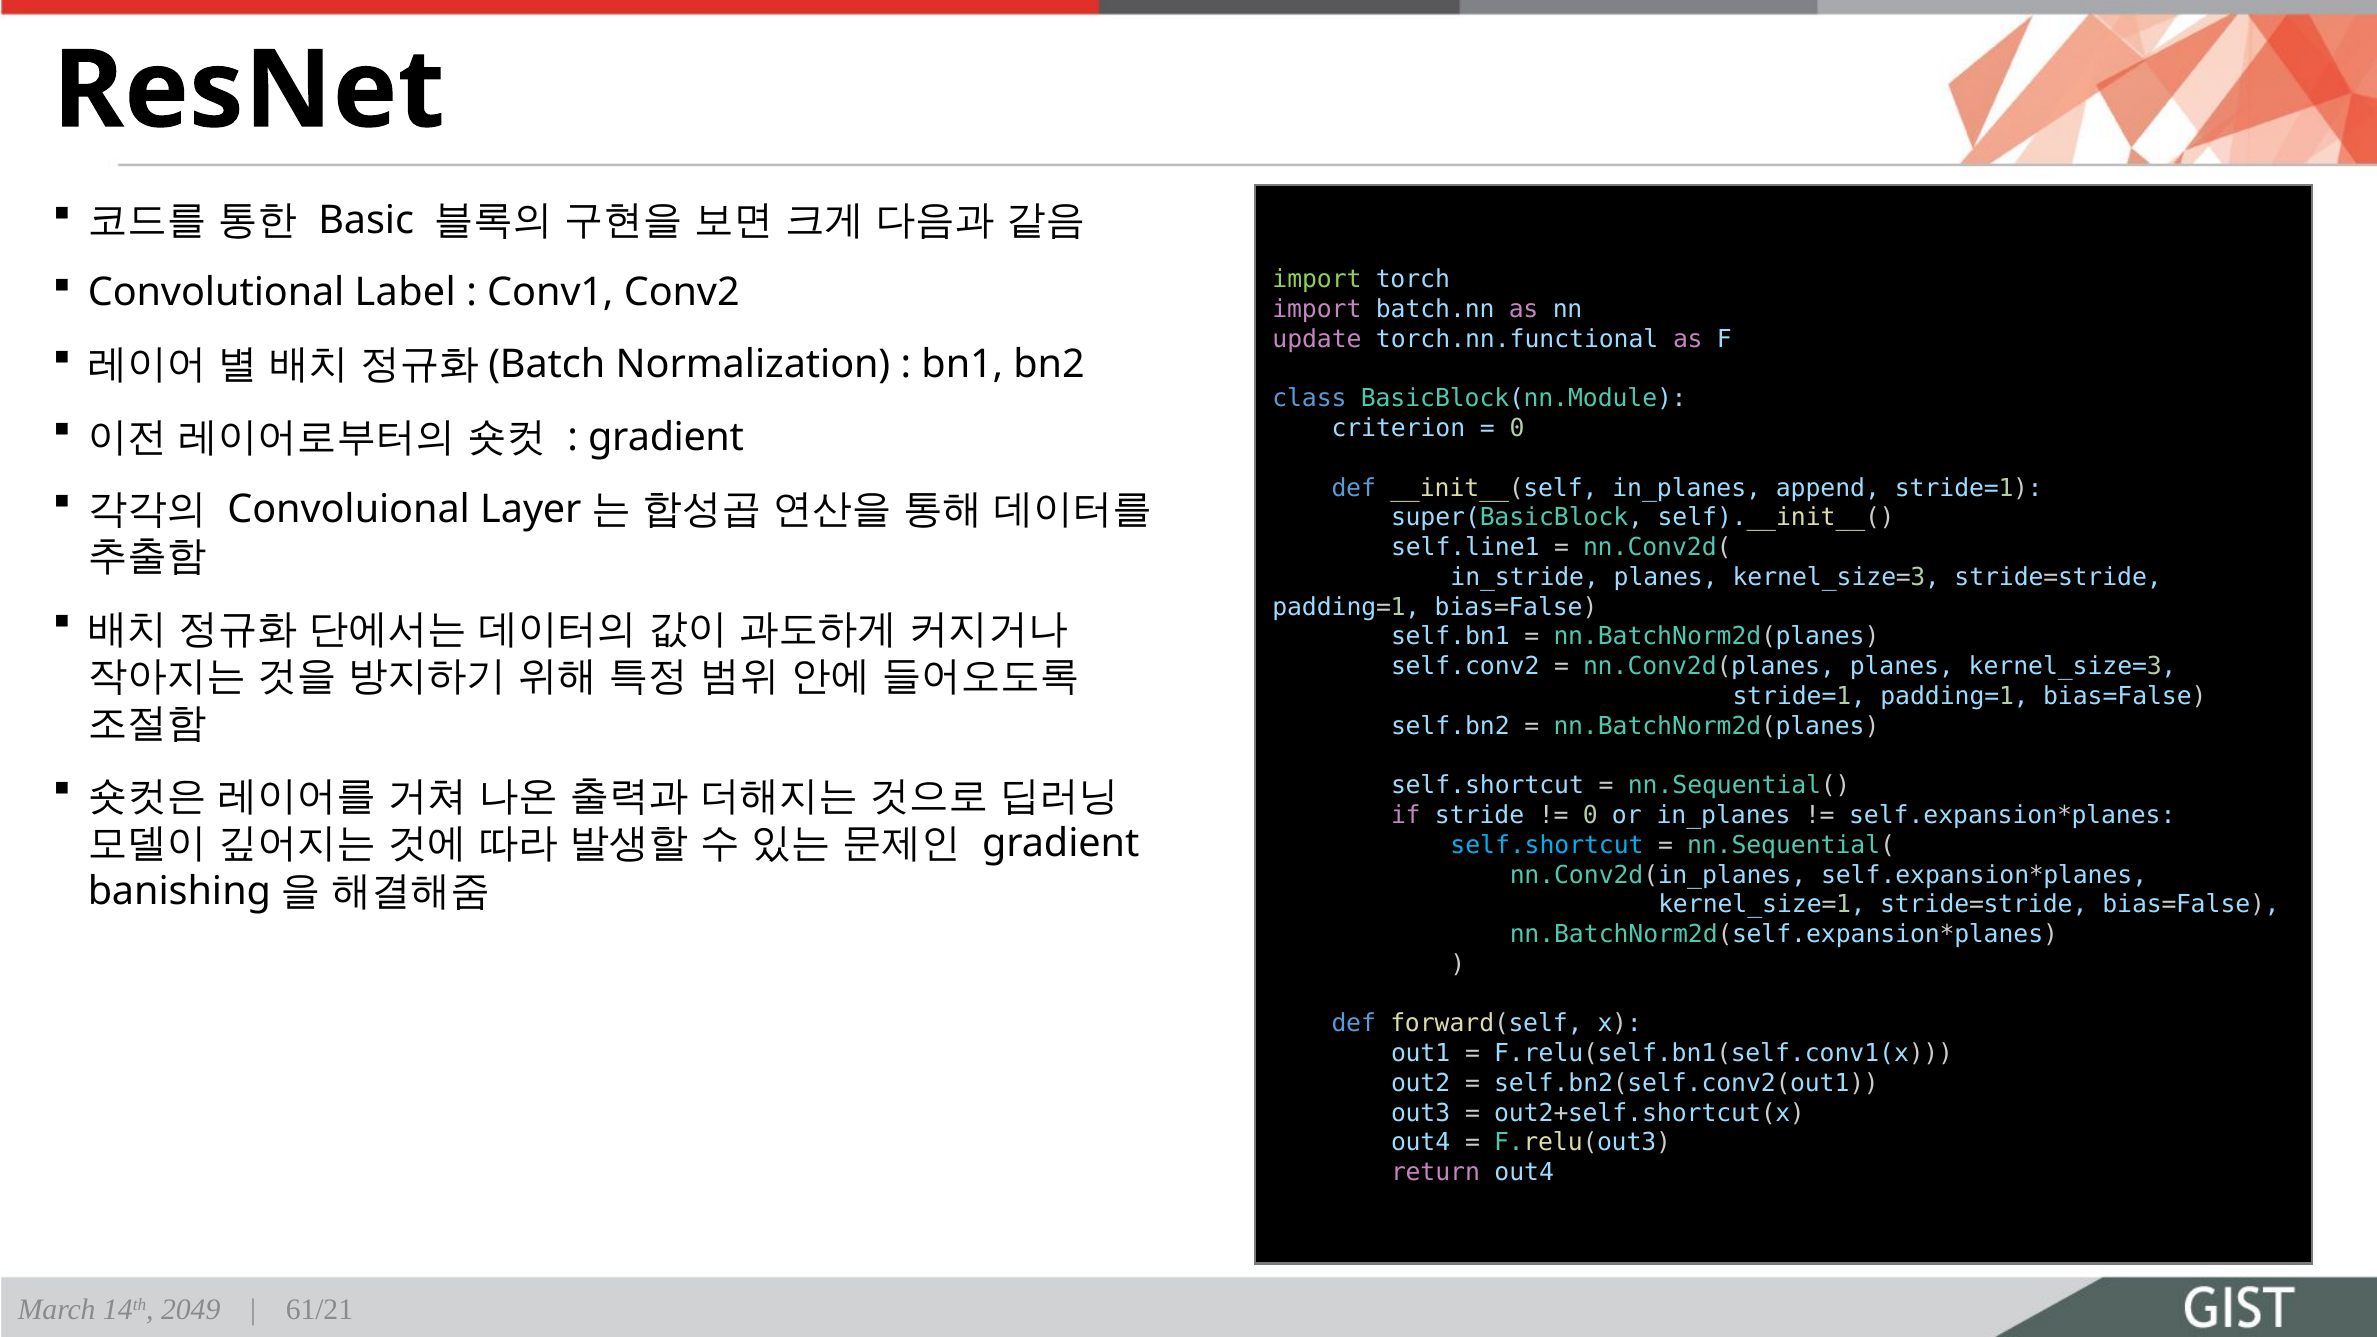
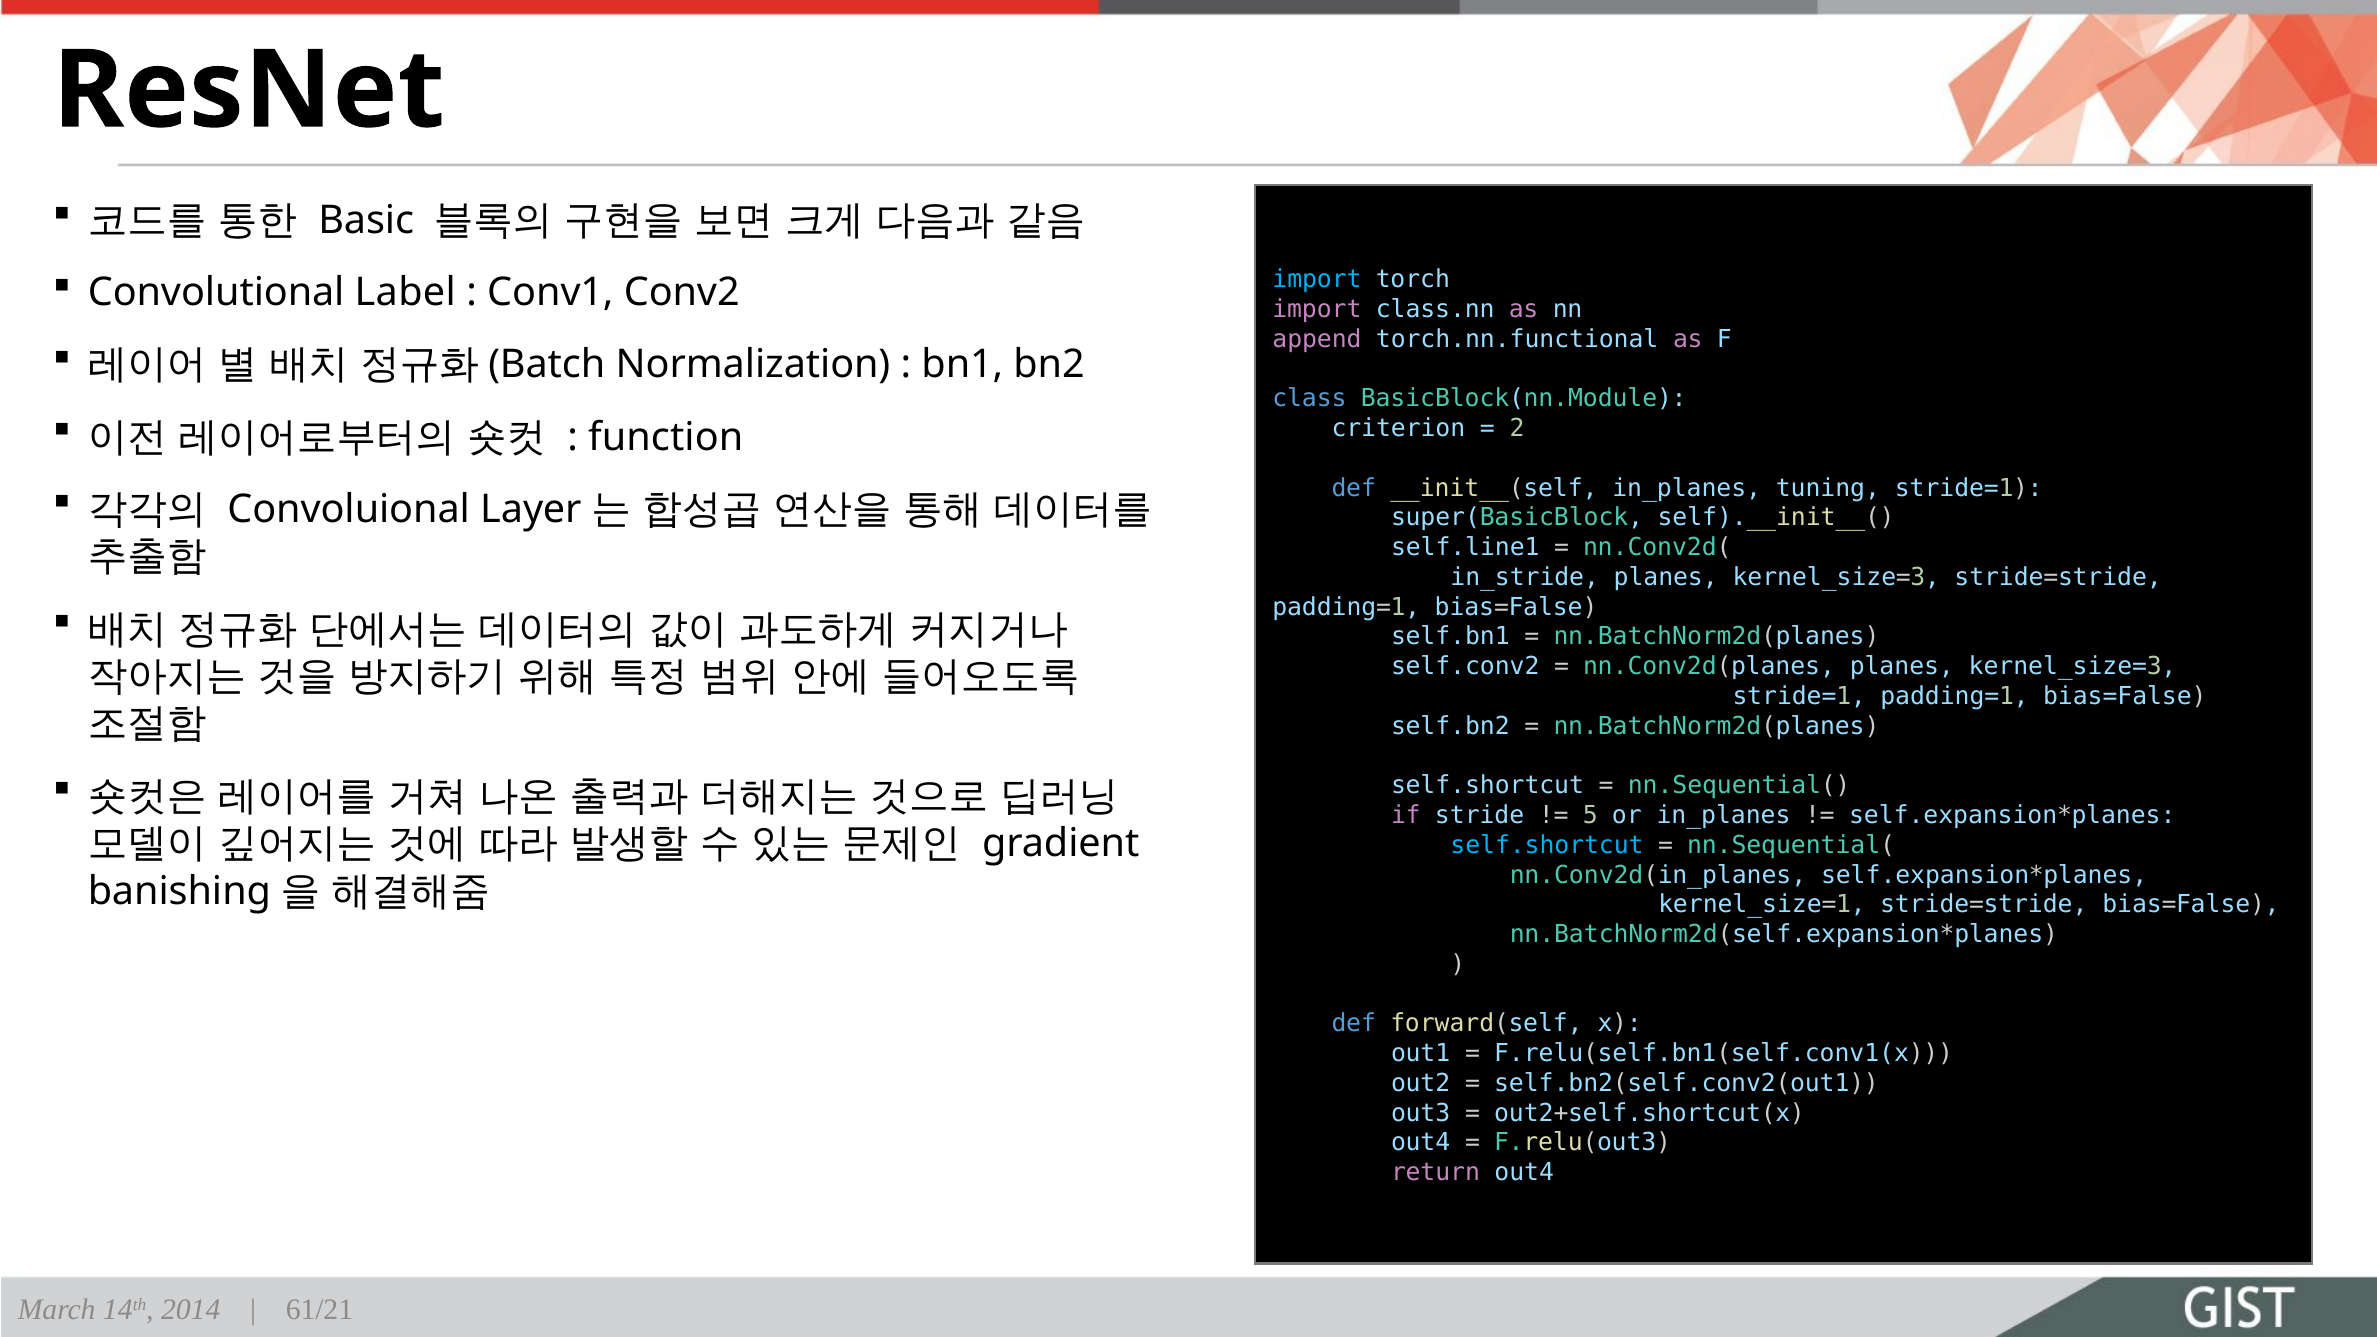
import at (1317, 280) colour: light green -> light blue
batch.nn: batch.nn -> class.nn
update: update -> append
gradient at (666, 437): gradient -> function
0 at (1517, 429): 0 -> 2
append: append -> tuning
0 at (1590, 815): 0 -> 5
2049: 2049 -> 2014
